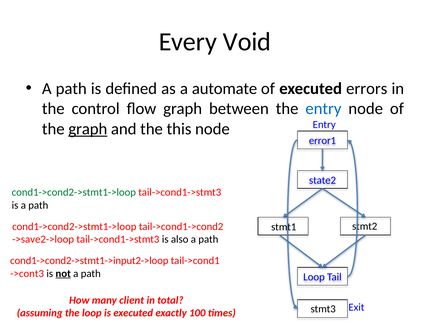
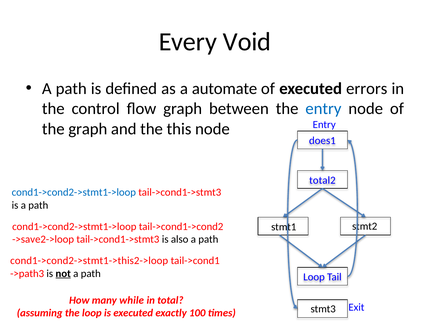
graph at (88, 129) underline: present -> none
error1: error1 -> does1
state2: state2 -> total2
cond1->cond2->stmt1->loop at (74, 192) colour: green -> blue
cond1->cond2->stmt1->input2->loop: cond1->cond2->stmt1->input2->loop -> cond1->cond2->stmt1->this2->loop
->cont3: ->cont3 -> ->path3
client: client -> while
